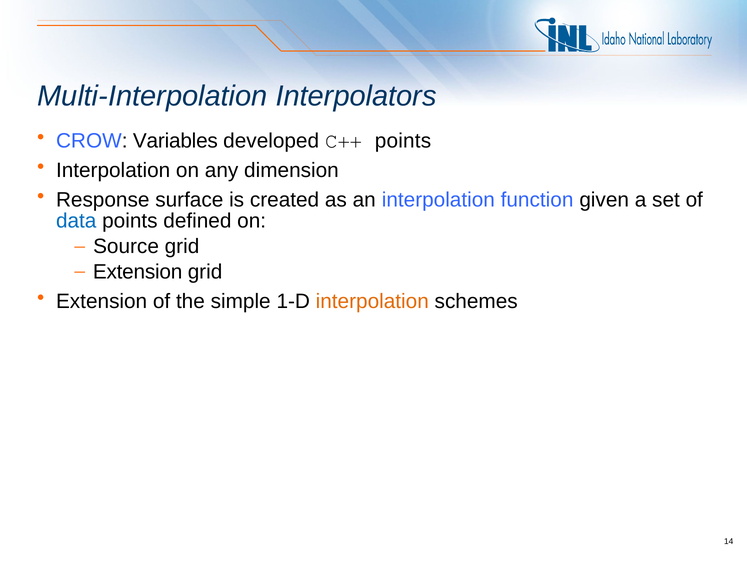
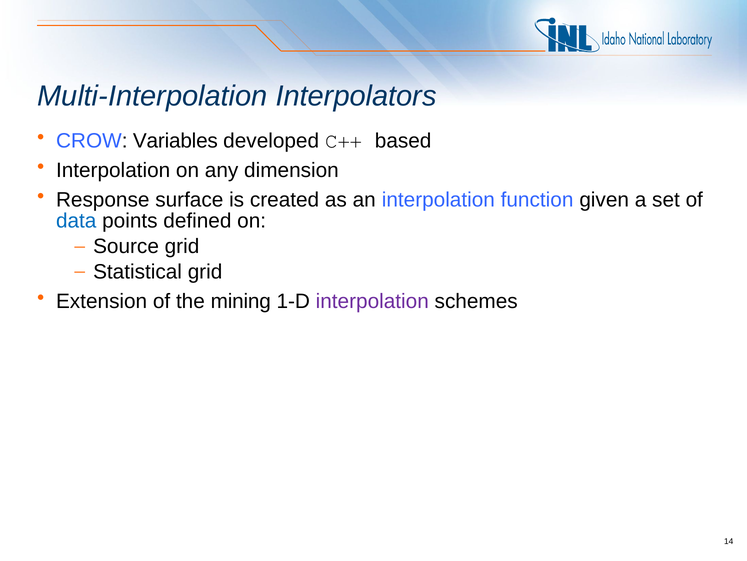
C++ points: points -> based
Extension at (138, 271): Extension -> Statistical
simple: simple -> mining
interpolation at (372, 301) colour: orange -> purple
